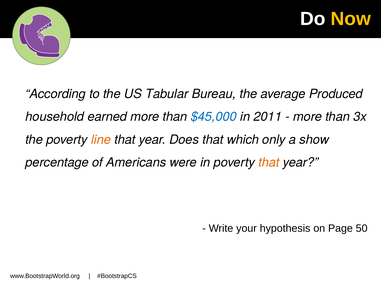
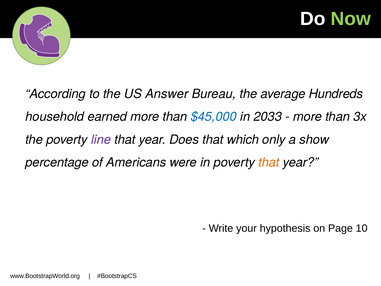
Now colour: yellow -> light green
Tabular: Tabular -> Answer
Produced: Produced -> Hundreds
2011: 2011 -> 2033
line colour: orange -> purple
50: 50 -> 10
